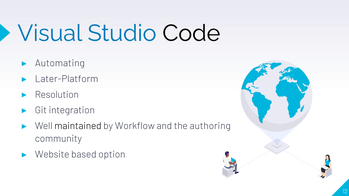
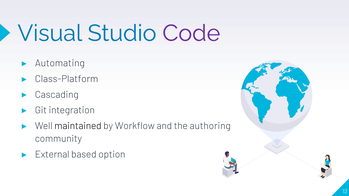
Code colour: black -> purple
Later-Platform: Later-Platform -> Class-Platform
Resolution: Resolution -> Cascading
Website: Website -> External
